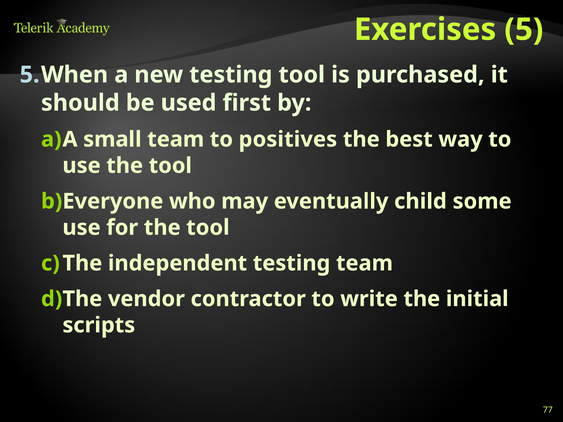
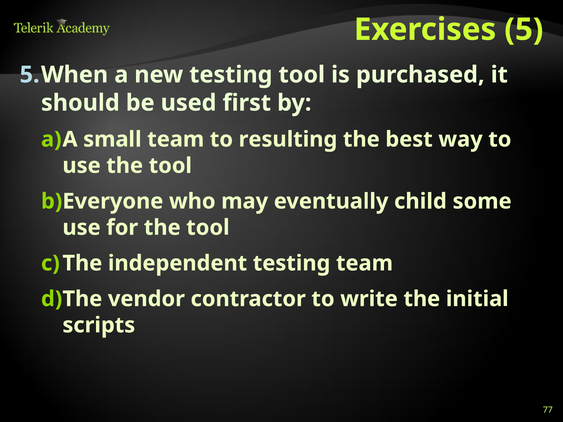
positives: positives -> resulting
